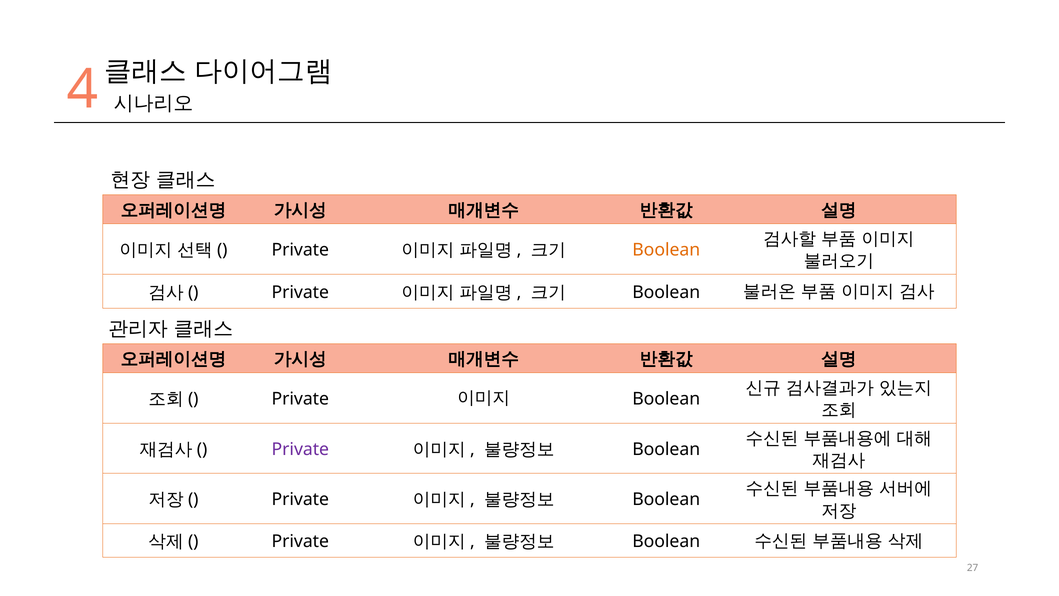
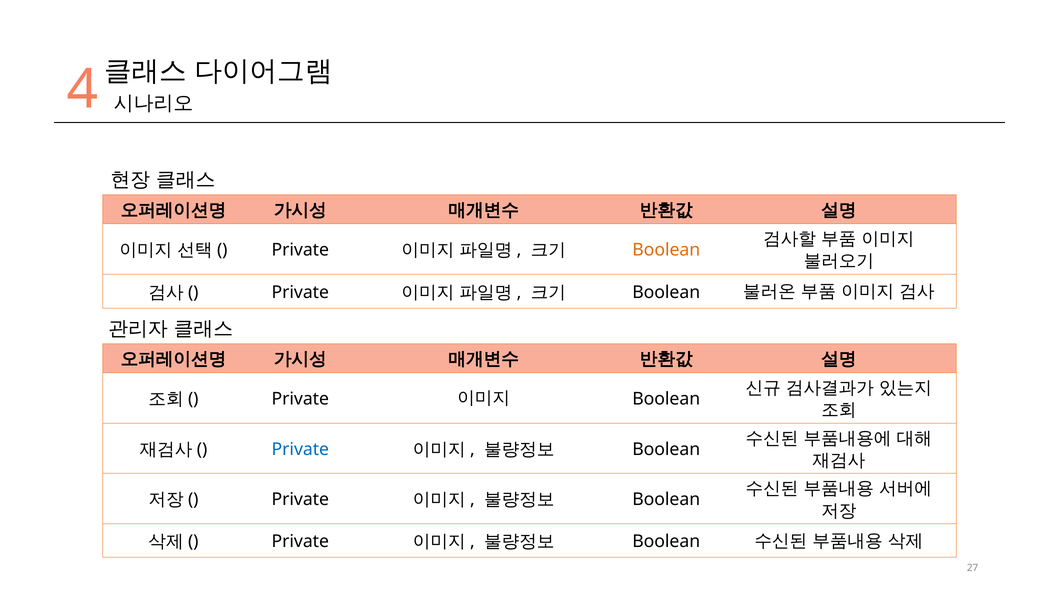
Private at (300, 449) colour: purple -> blue
